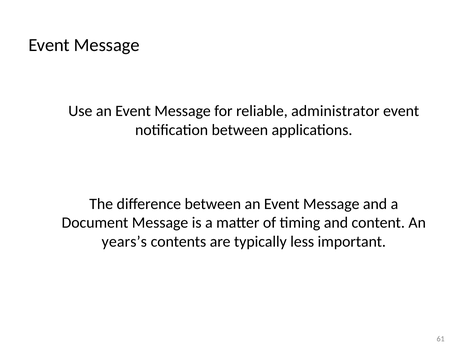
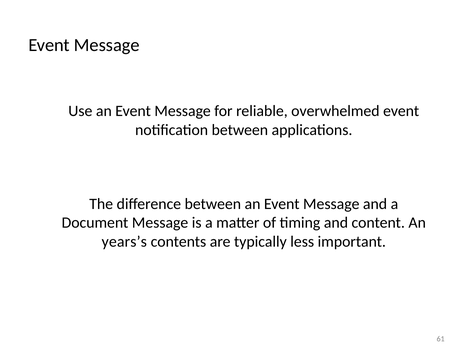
administrator: administrator -> overwhelmed
